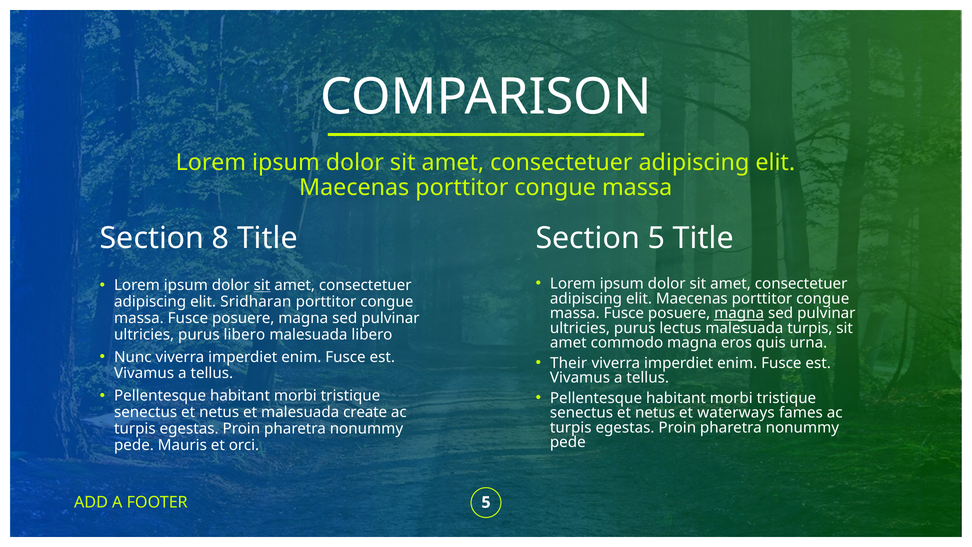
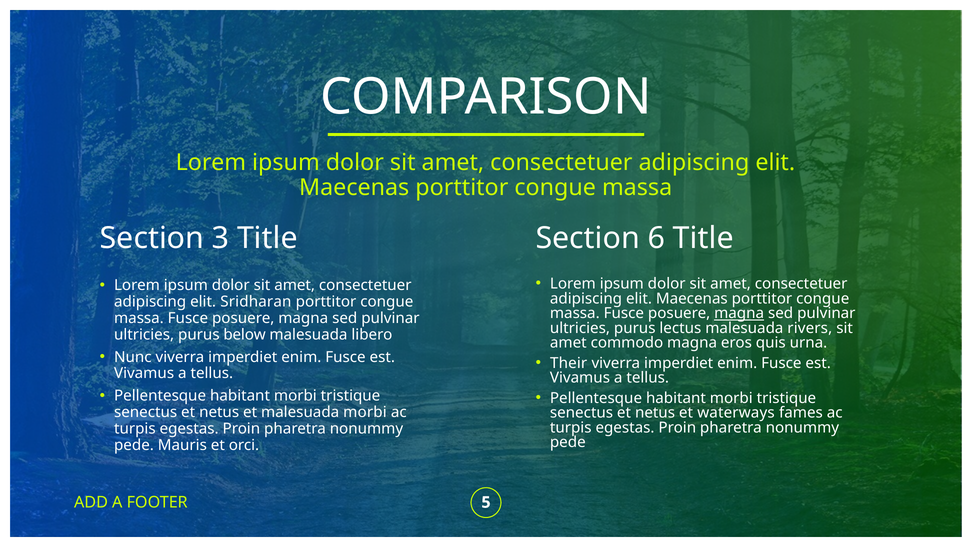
8: 8 -> 3
Section 5: 5 -> 6
sit at (262, 285) underline: present -> none
malesuada turpis: turpis -> rivers
purus libero: libero -> below
malesuada create: create -> morbi
